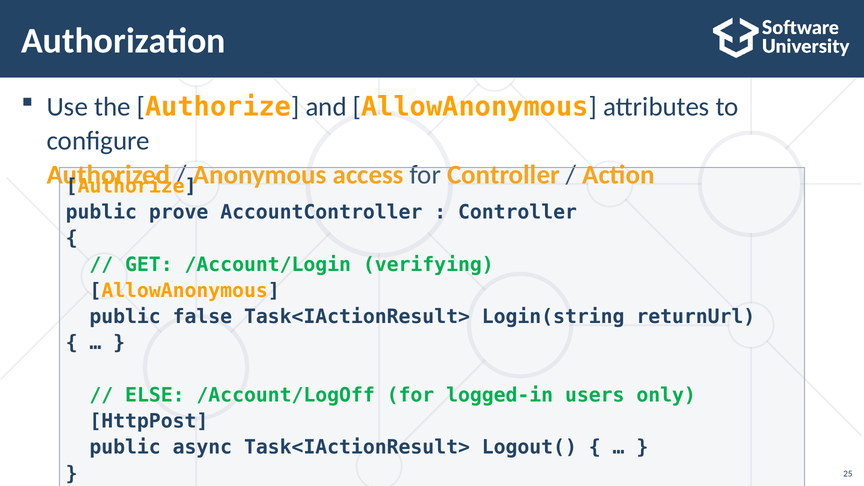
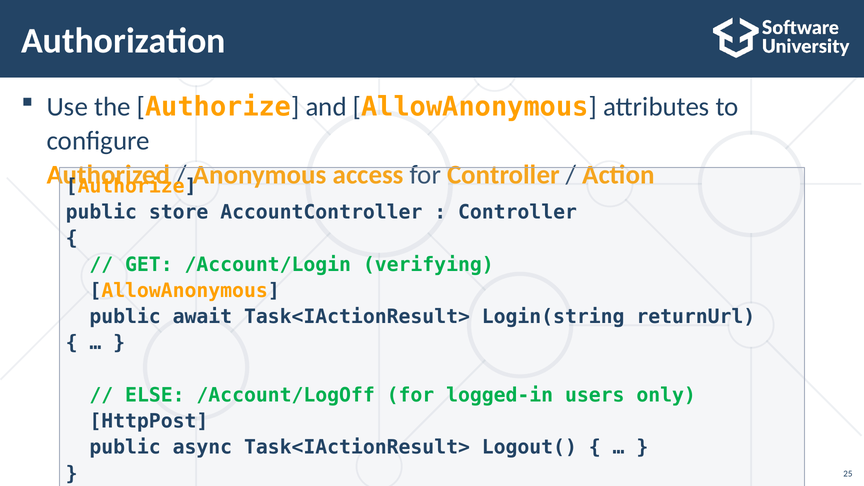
prove: prove -> store
false: false -> await
